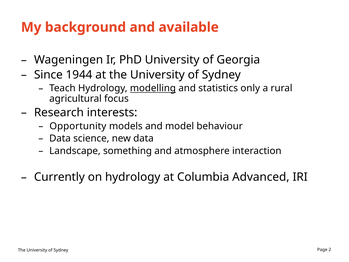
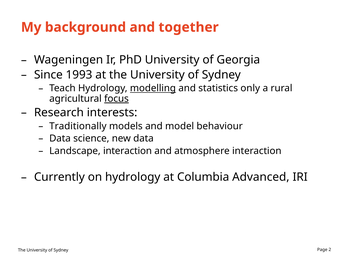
available: available -> together
1944: 1944 -> 1993
focus underline: none -> present
Opportunity: Opportunity -> Traditionally
Landscape something: something -> interaction
